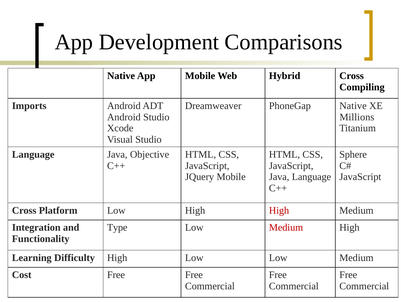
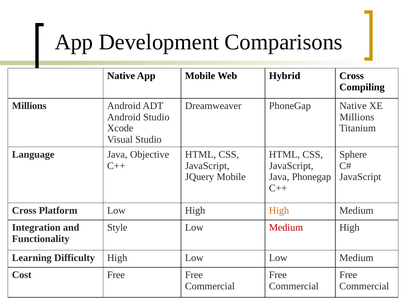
Imports at (29, 106): Imports -> Millions
Java Language: Language -> Phonegap
High at (279, 211) colour: red -> orange
Type: Type -> Style
